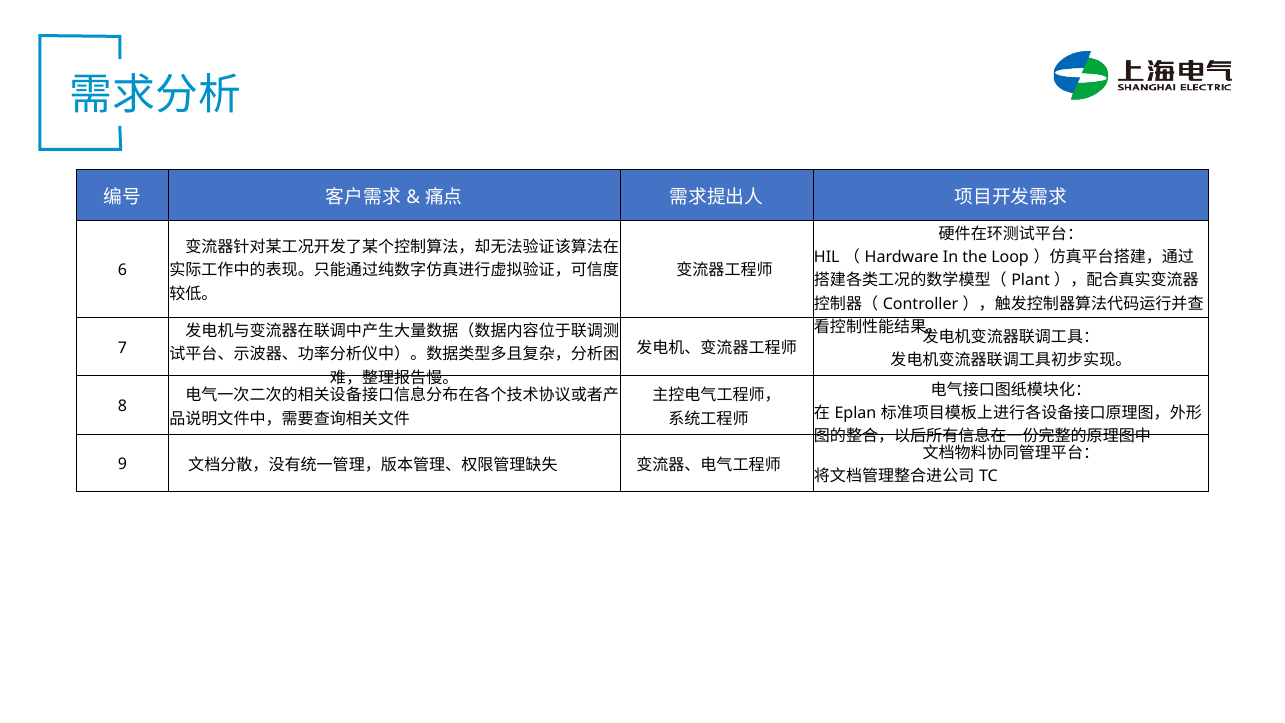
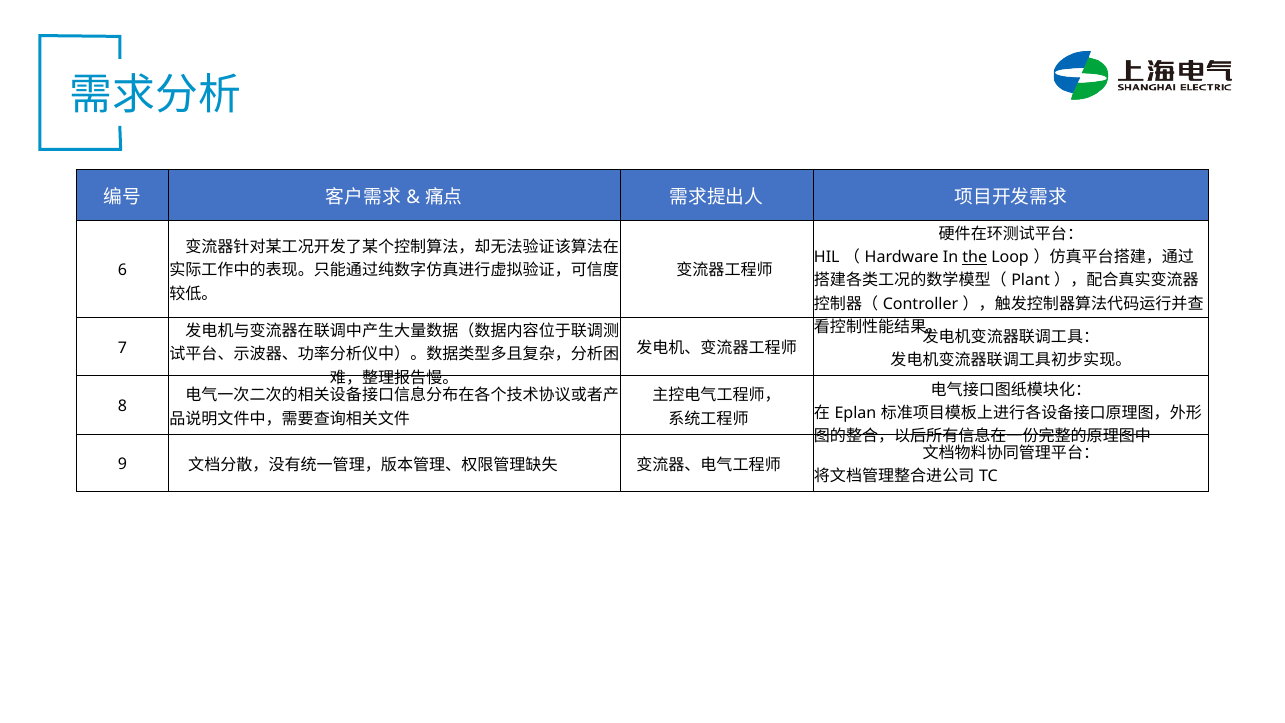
the underline: none -> present
